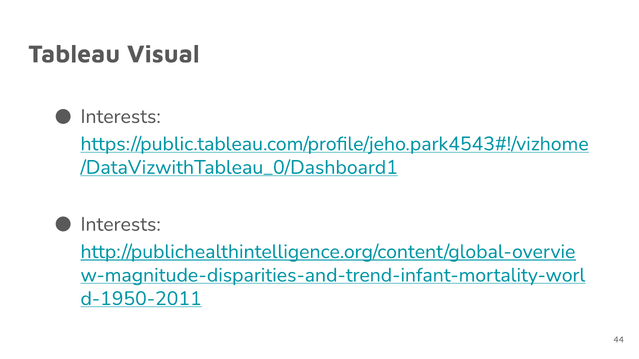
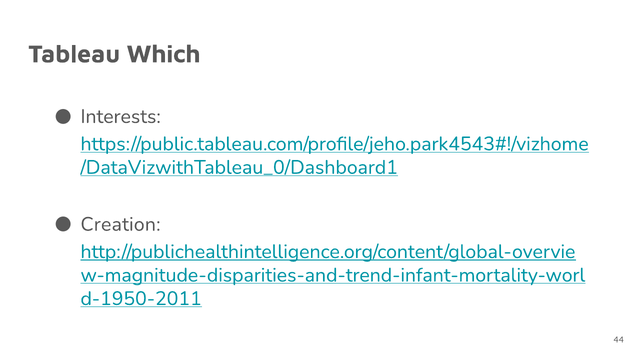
Visual: Visual -> Which
Interests at (121, 225): Interests -> Creation
